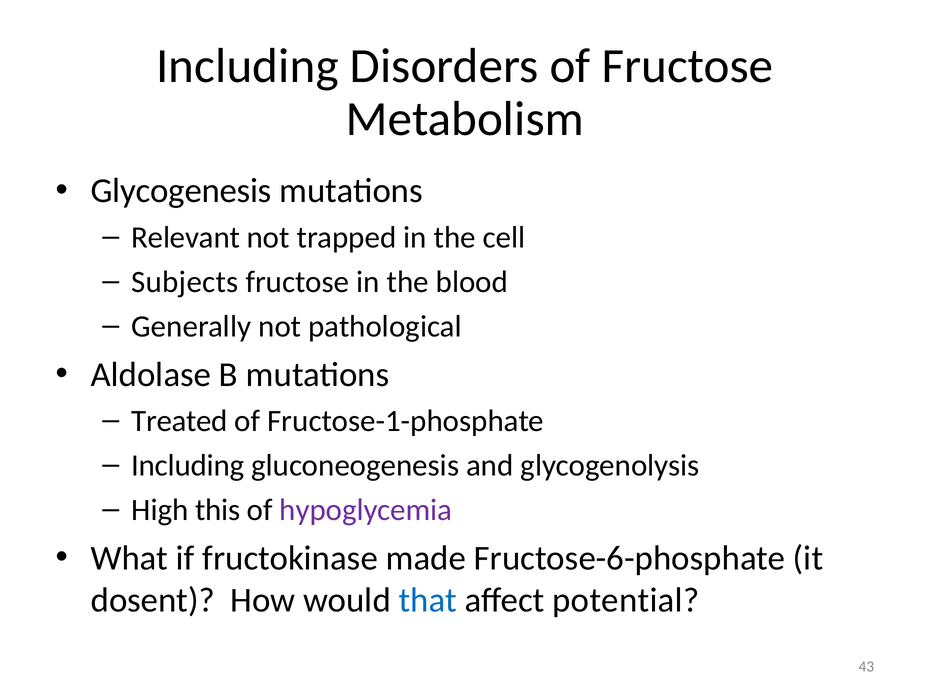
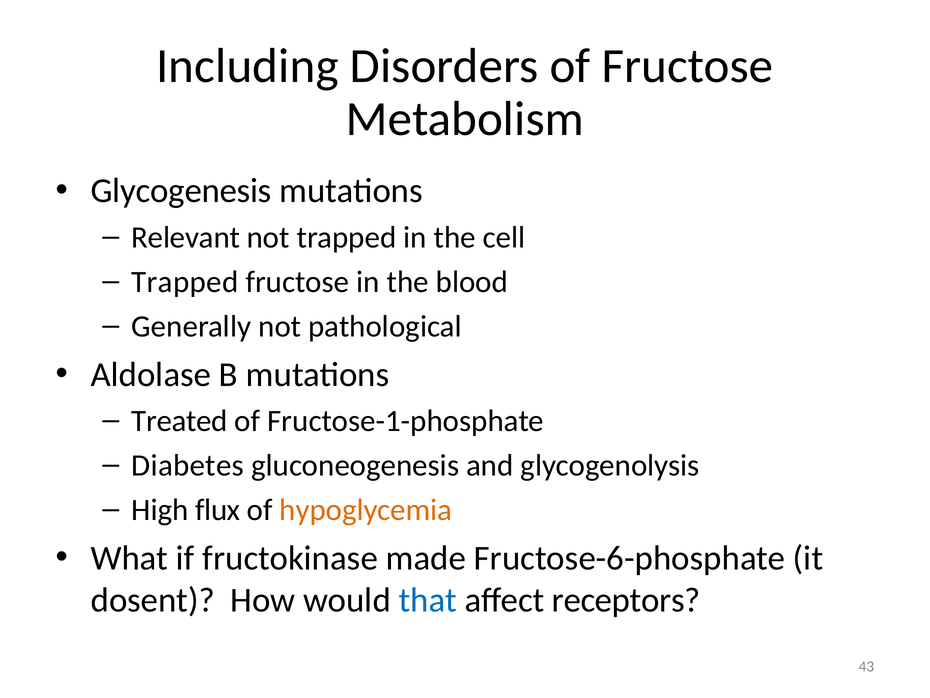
Subjects at (185, 282): Subjects -> Trapped
Including at (188, 465): Including -> Diabetes
this: this -> flux
hypoglycemia colour: purple -> orange
potential: potential -> receptors
